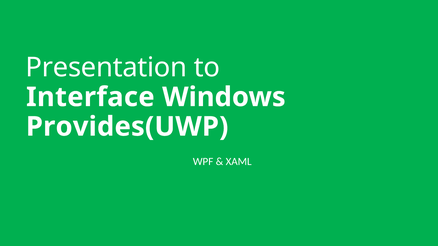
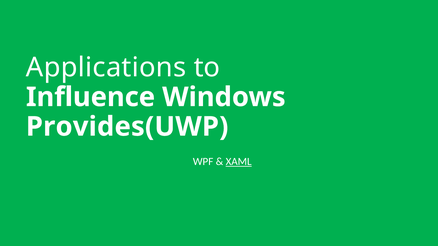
Presentation: Presentation -> Applications
Interface: Interface -> Influence
XAML underline: none -> present
